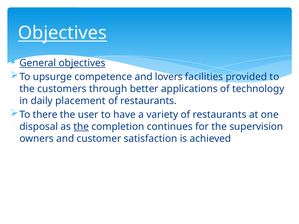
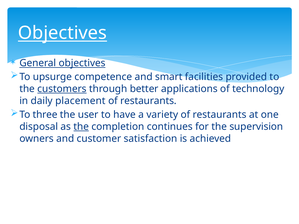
lovers: lovers -> smart
customers underline: none -> present
there: there -> three
